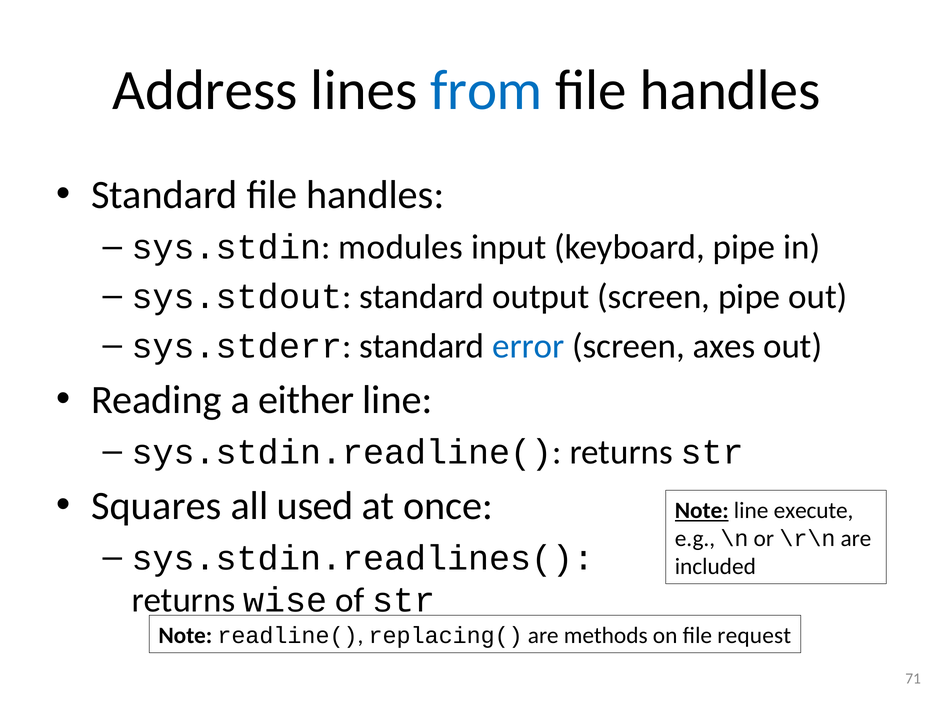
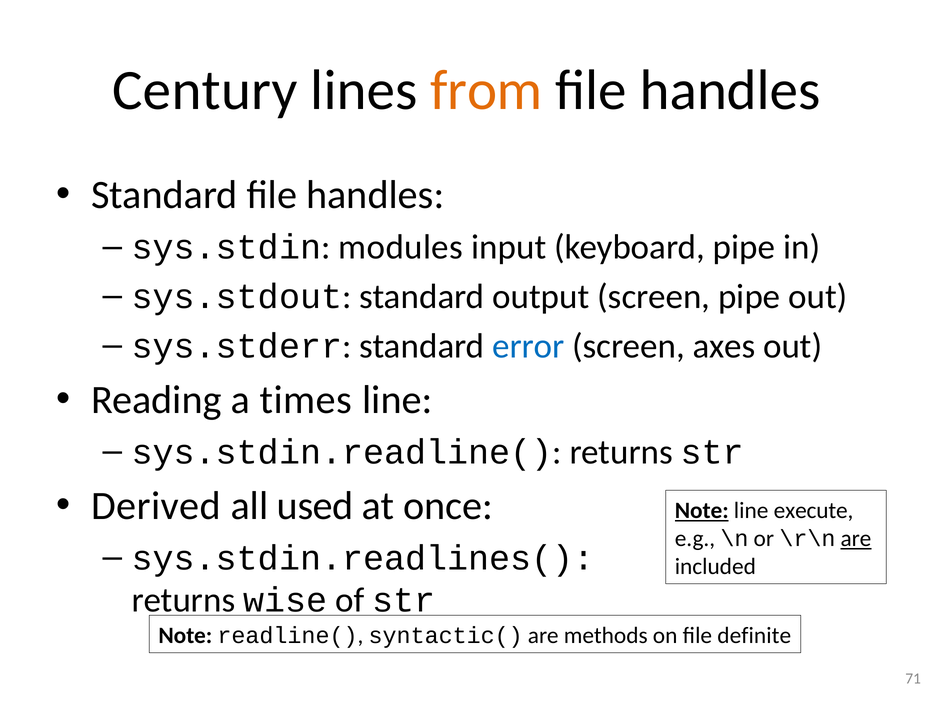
Address: Address -> Century
from colour: blue -> orange
either: either -> times
Squares: Squares -> Derived
are at (856, 538) underline: none -> present
replacing(: replacing( -> syntactic(
request: request -> definite
